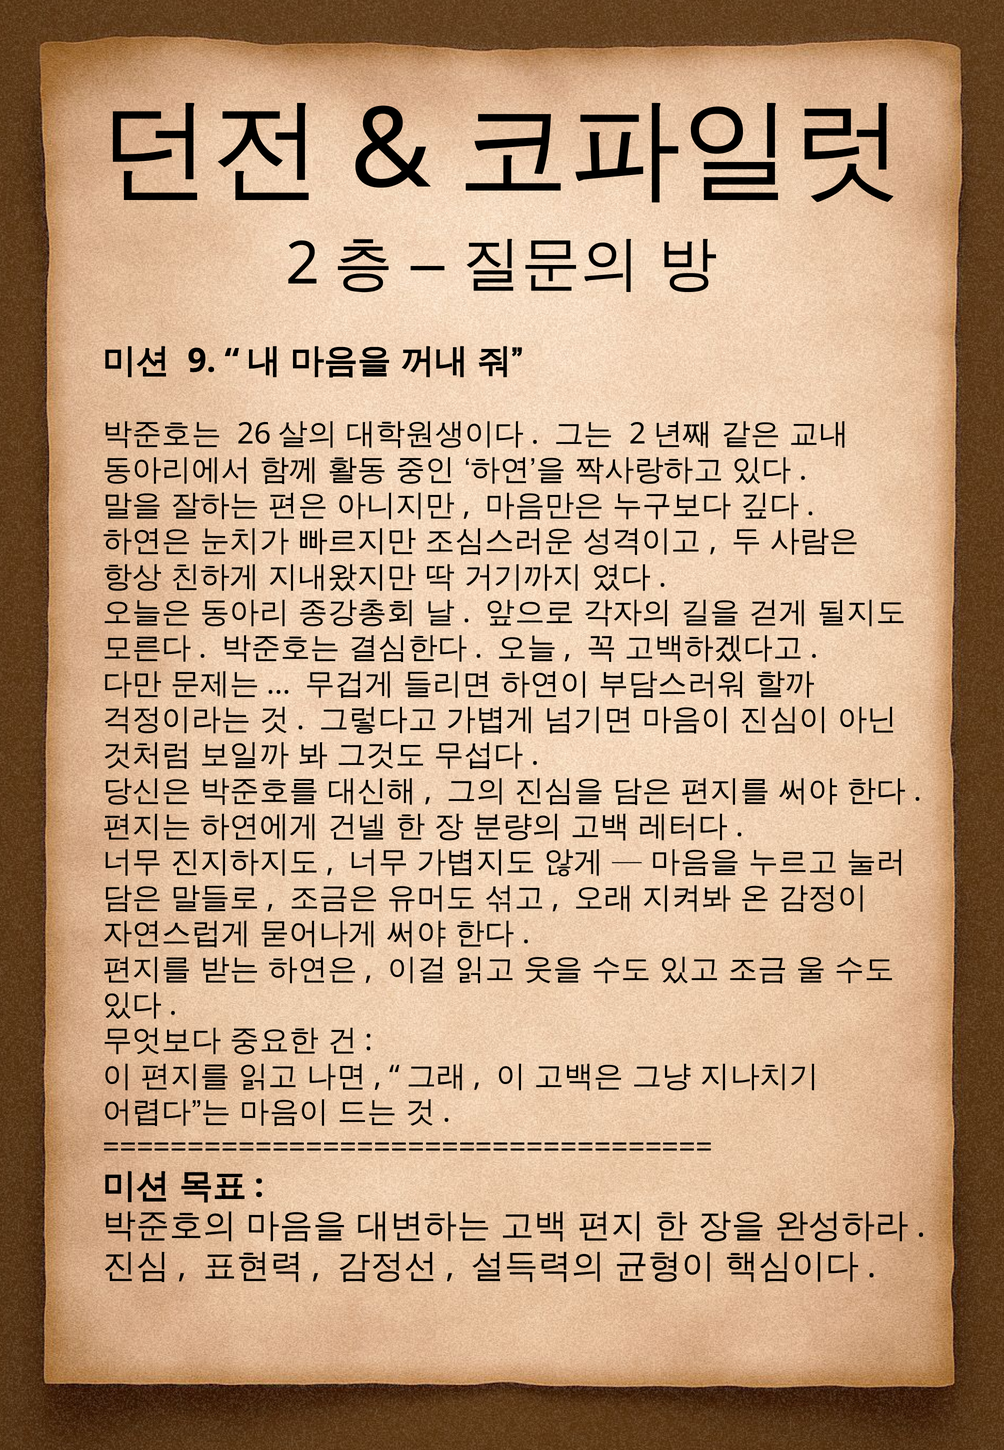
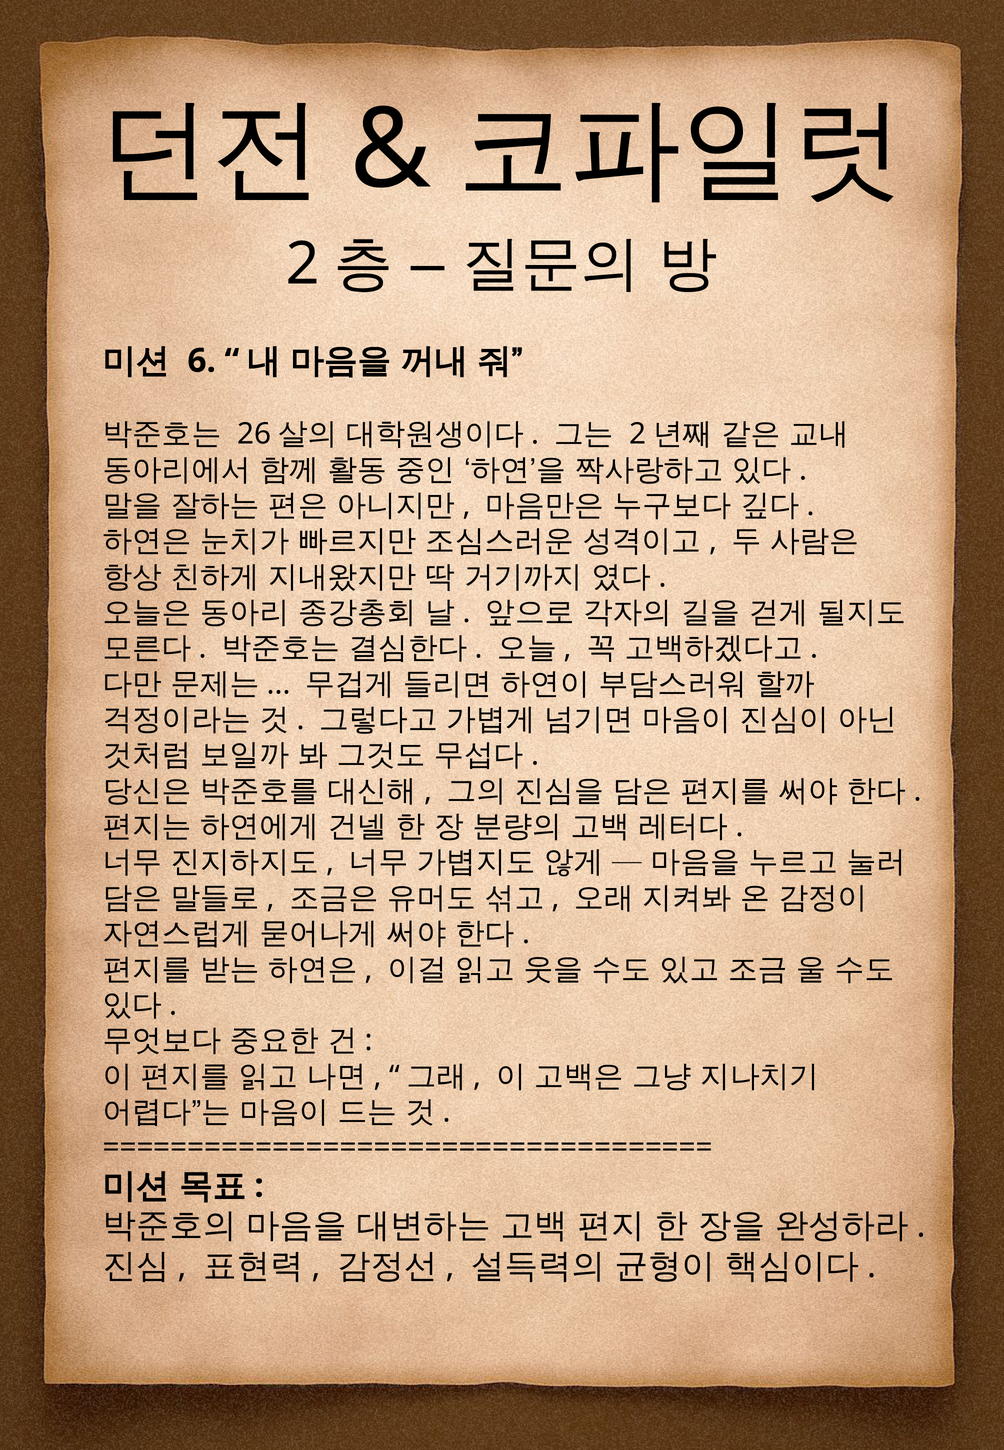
9: 9 -> 6
